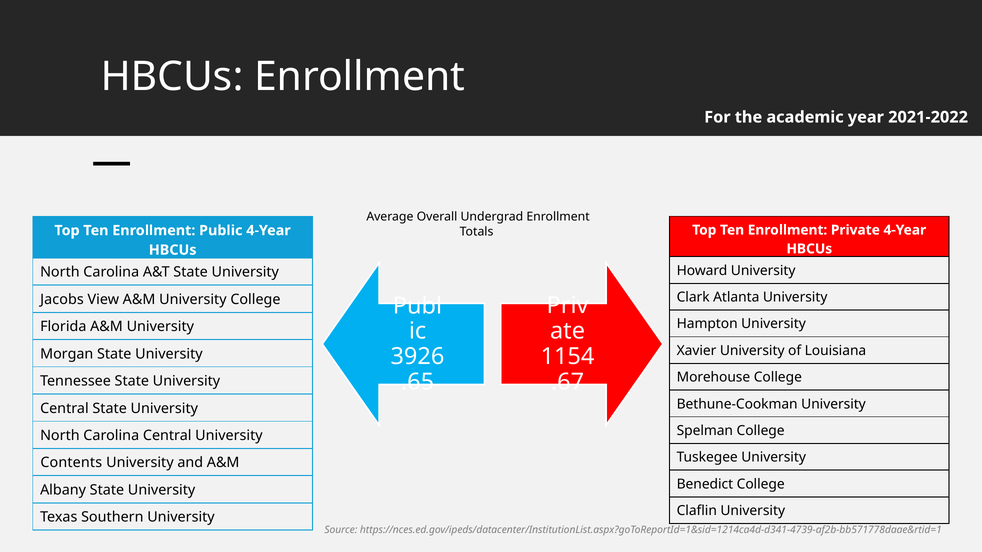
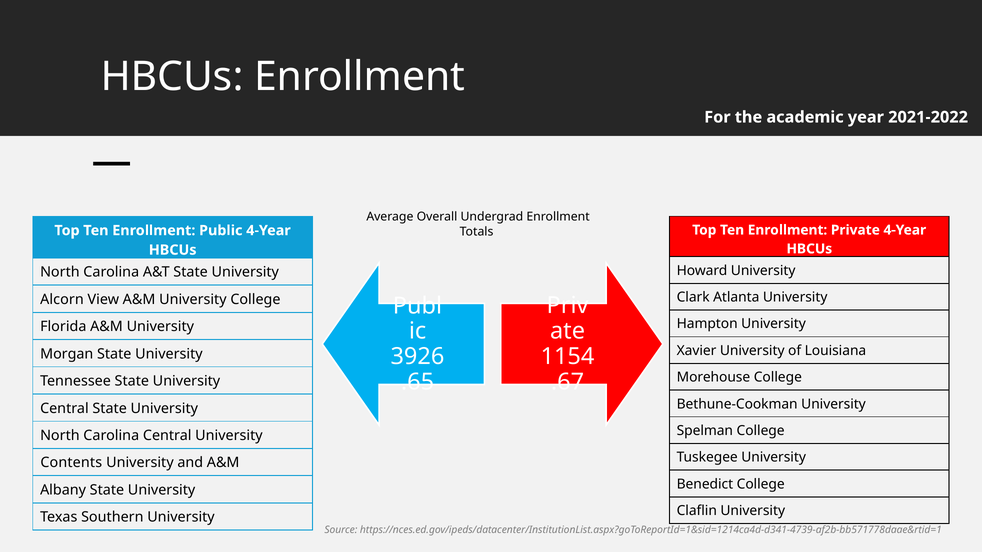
Jacobs: Jacobs -> Alcorn
